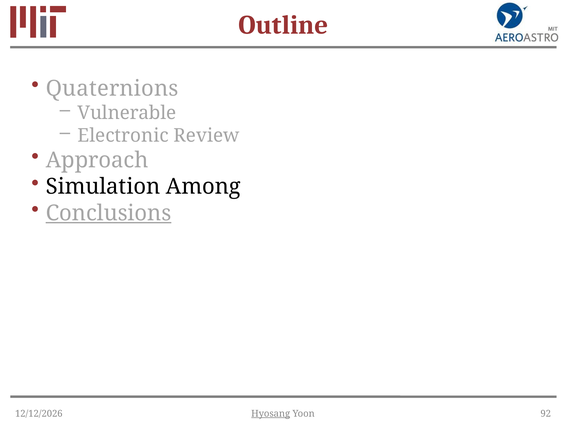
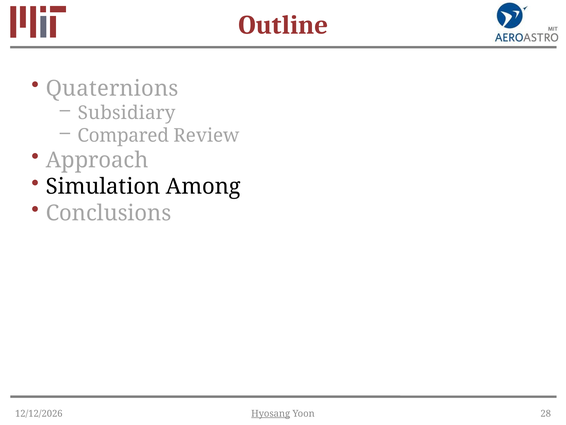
Vulnerable: Vulnerable -> Subsidiary
Electronic: Electronic -> Compared
Conclusions underline: present -> none
92: 92 -> 28
